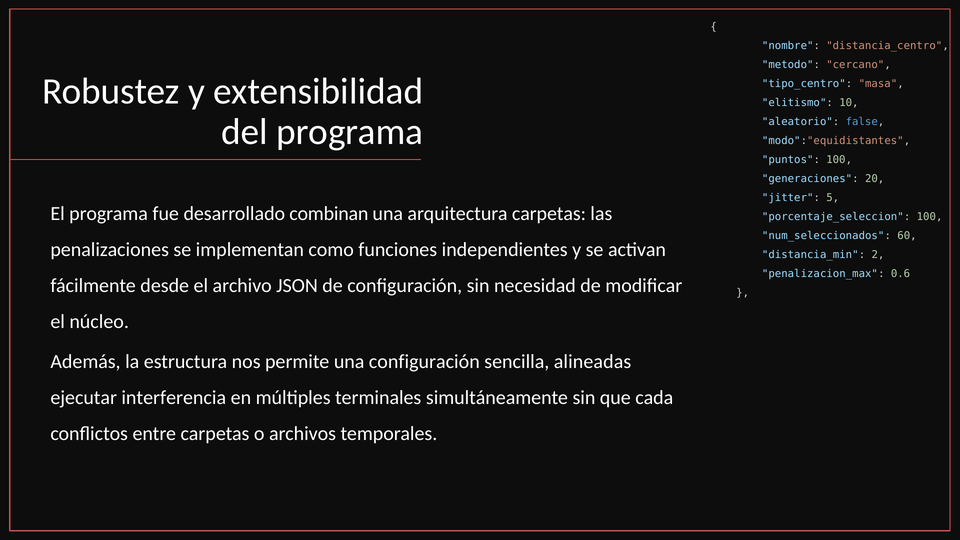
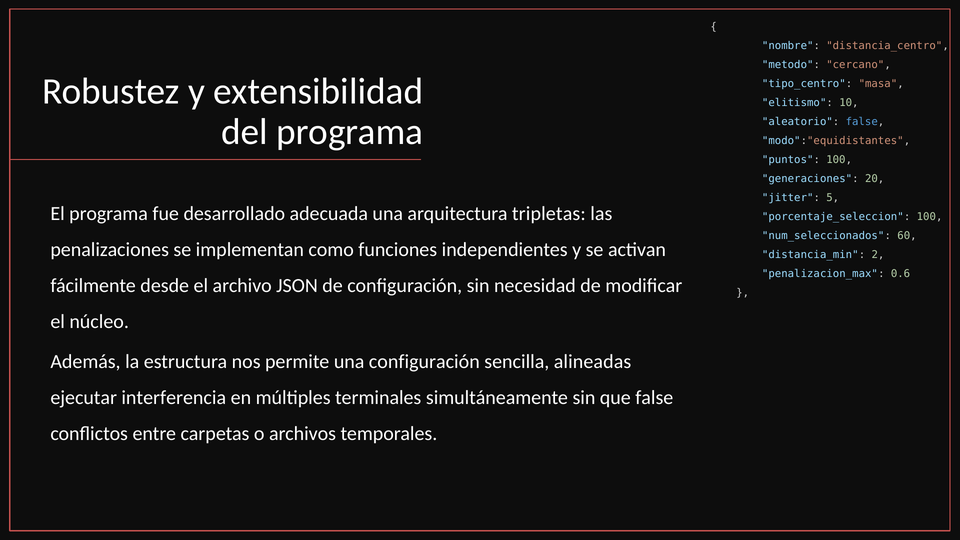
combinan: combinan -> adecuada
arquitectura carpetas: carpetas -> tripletas
que cada: cada -> false
